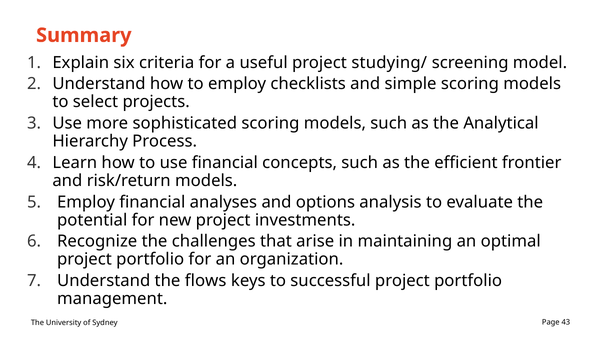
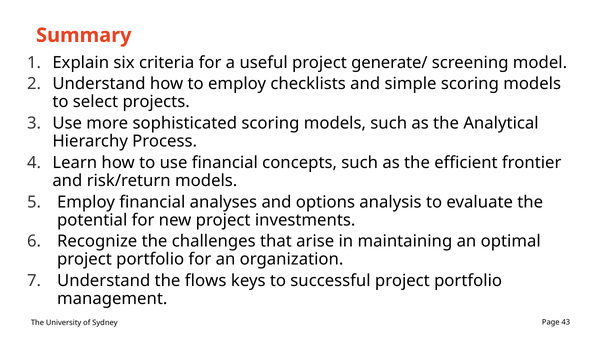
studying/: studying/ -> generate/
